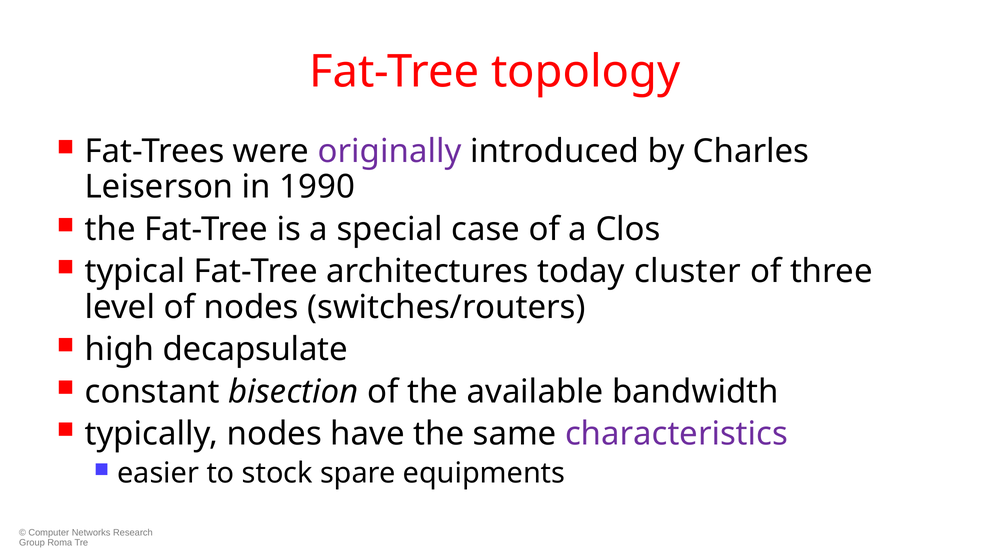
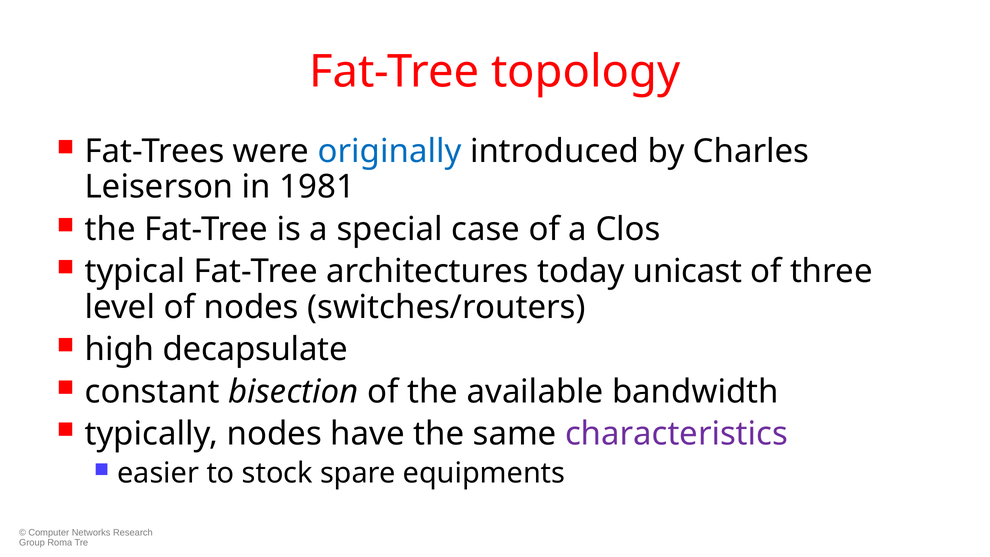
originally colour: purple -> blue
1990: 1990 -> 1981
cluster: cluster -> unicast
